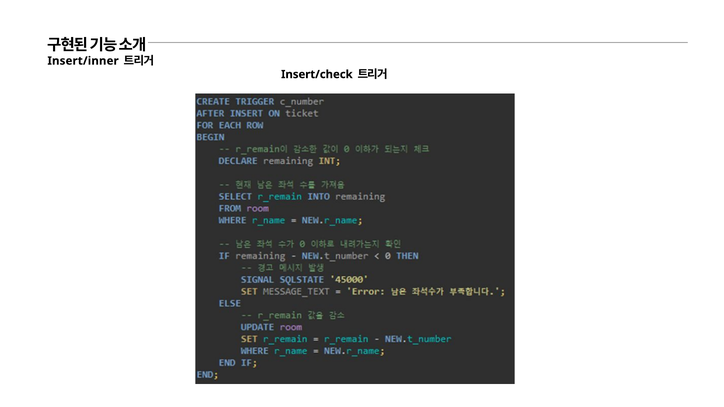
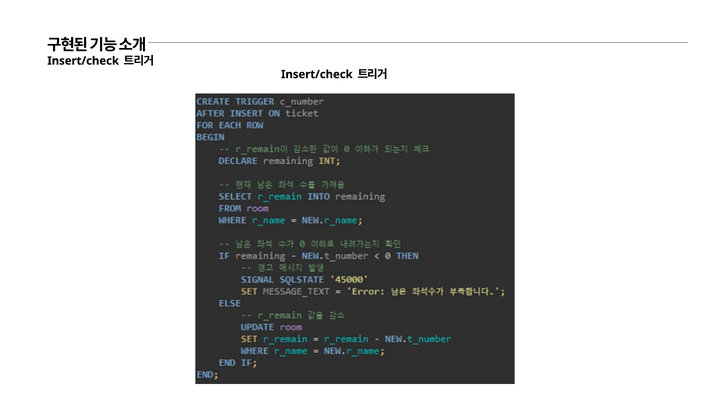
Insert/inner at (83, 61): Insert/inner -> Insert/check
